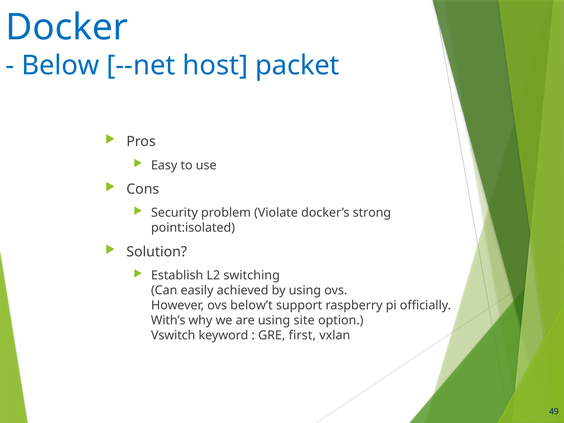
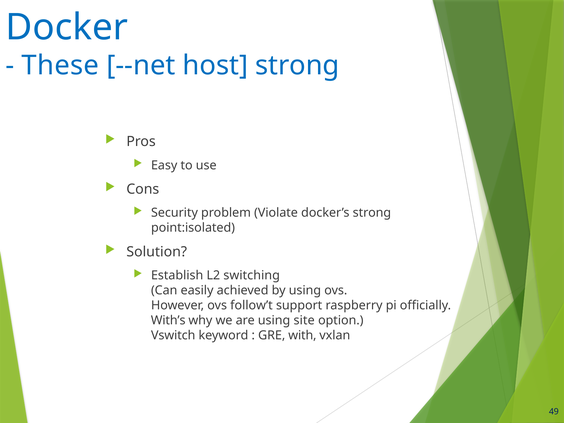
Below: Below -> These
host packet: packet -> strong
below’t: below’t -> follow’t
first: first -> with
